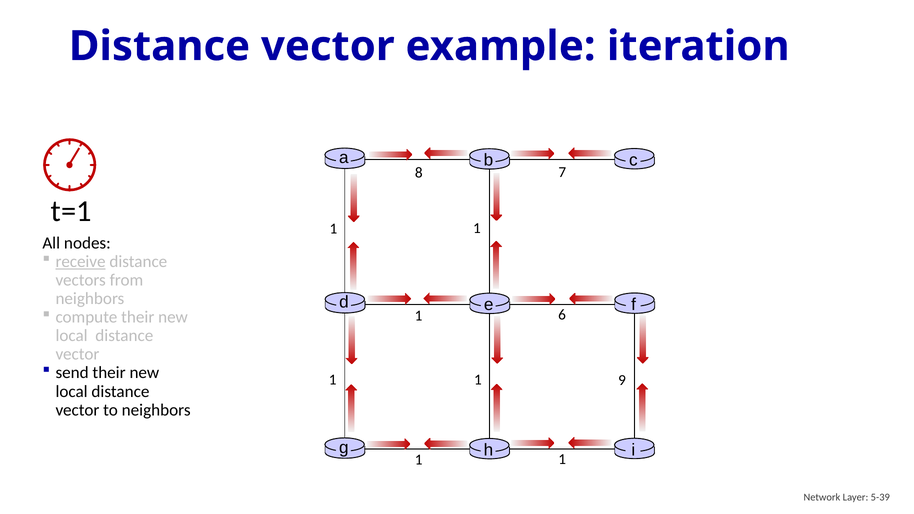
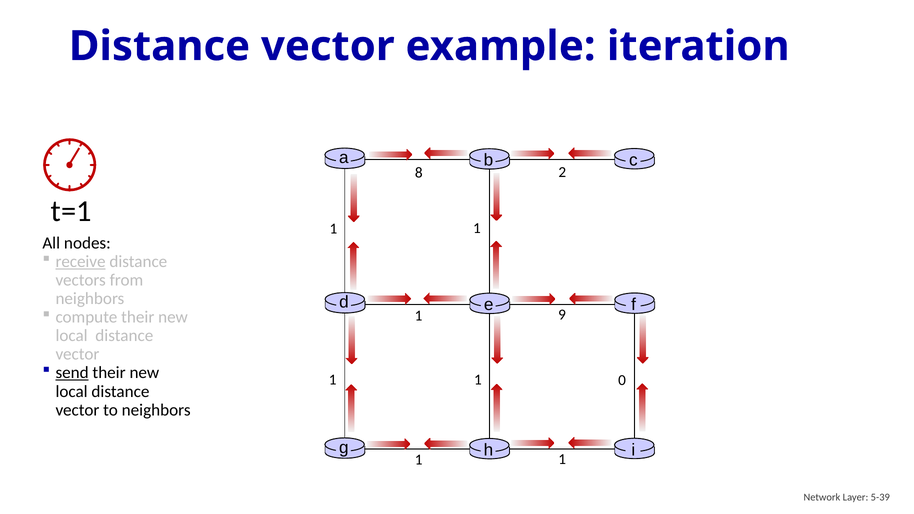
7: 7 -> 2
6: 6 -> 9
send underline: none -> present
9: 9 -> 0
